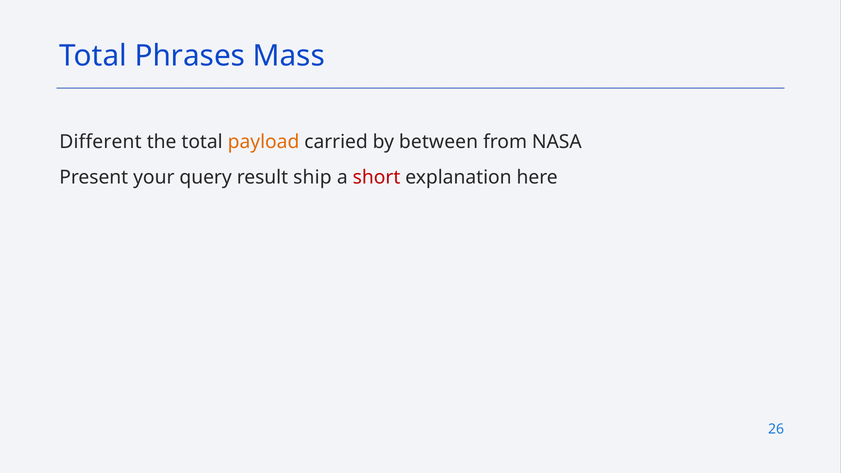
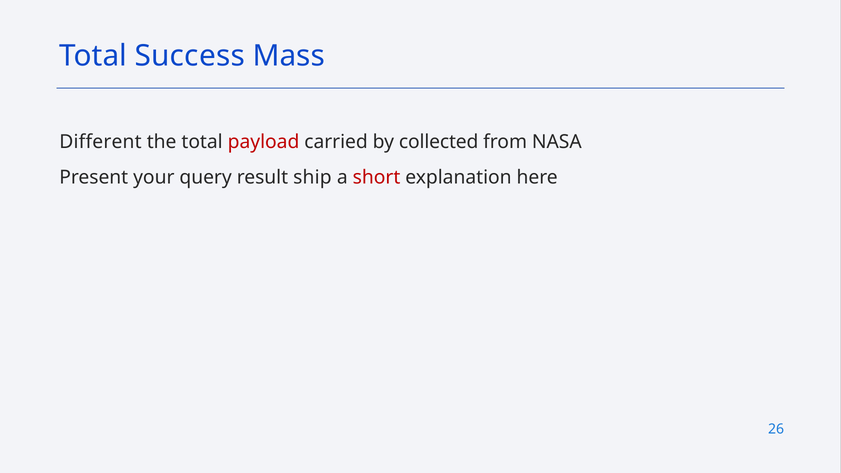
Phrases: Phrases -> Success
payload colour: orange -> red
between: between -> collected
